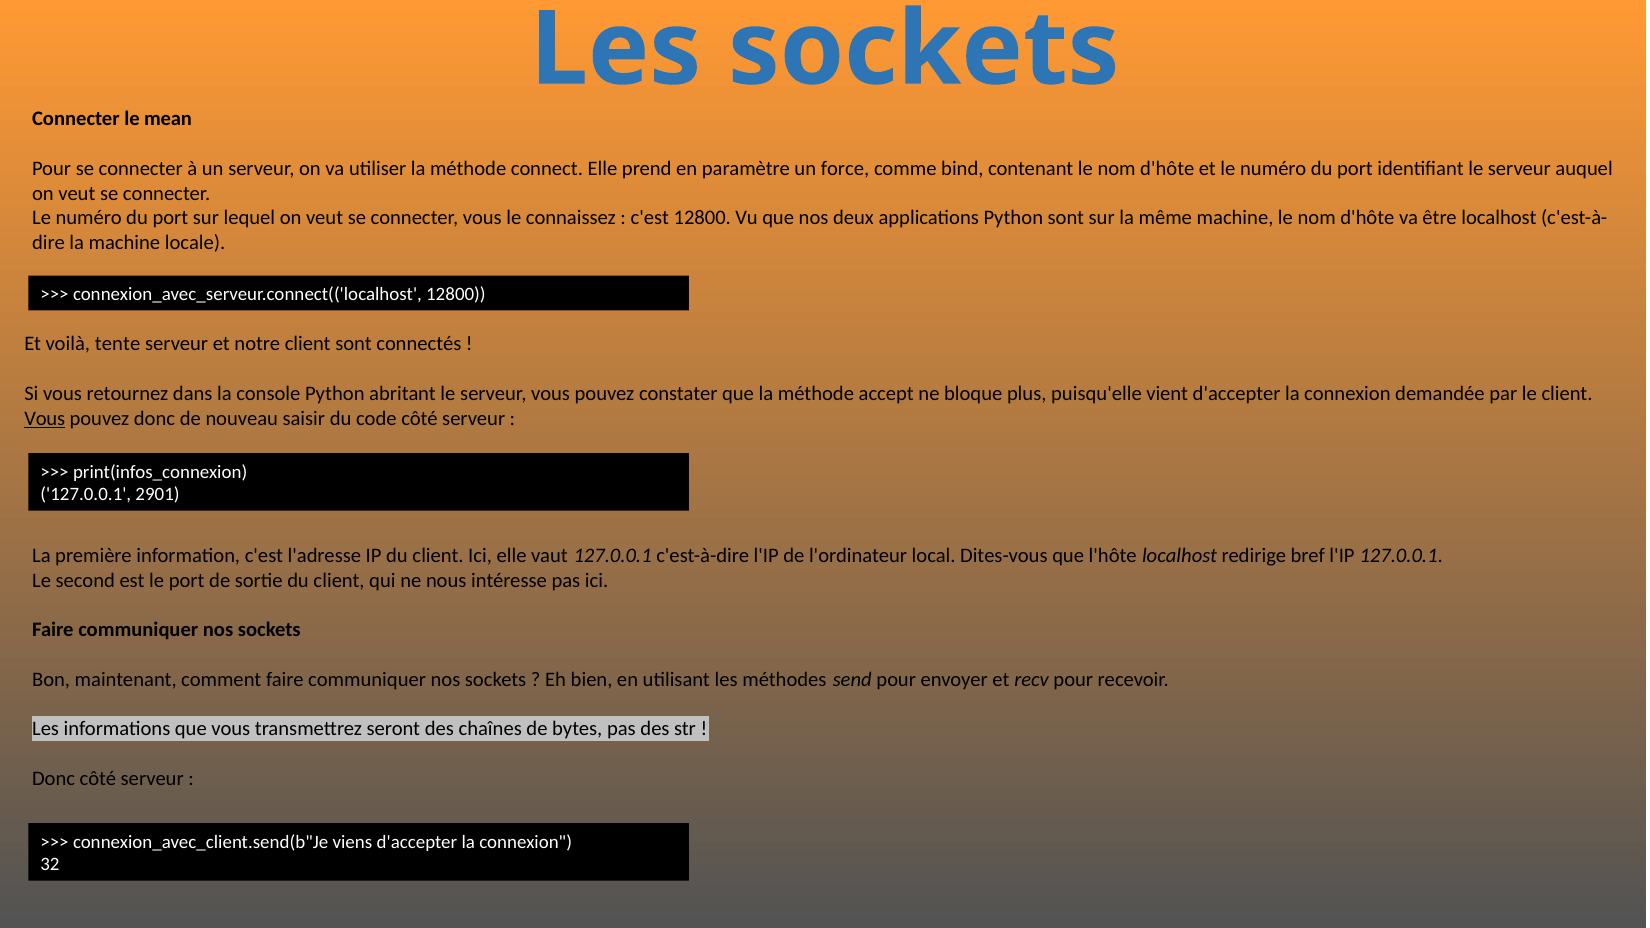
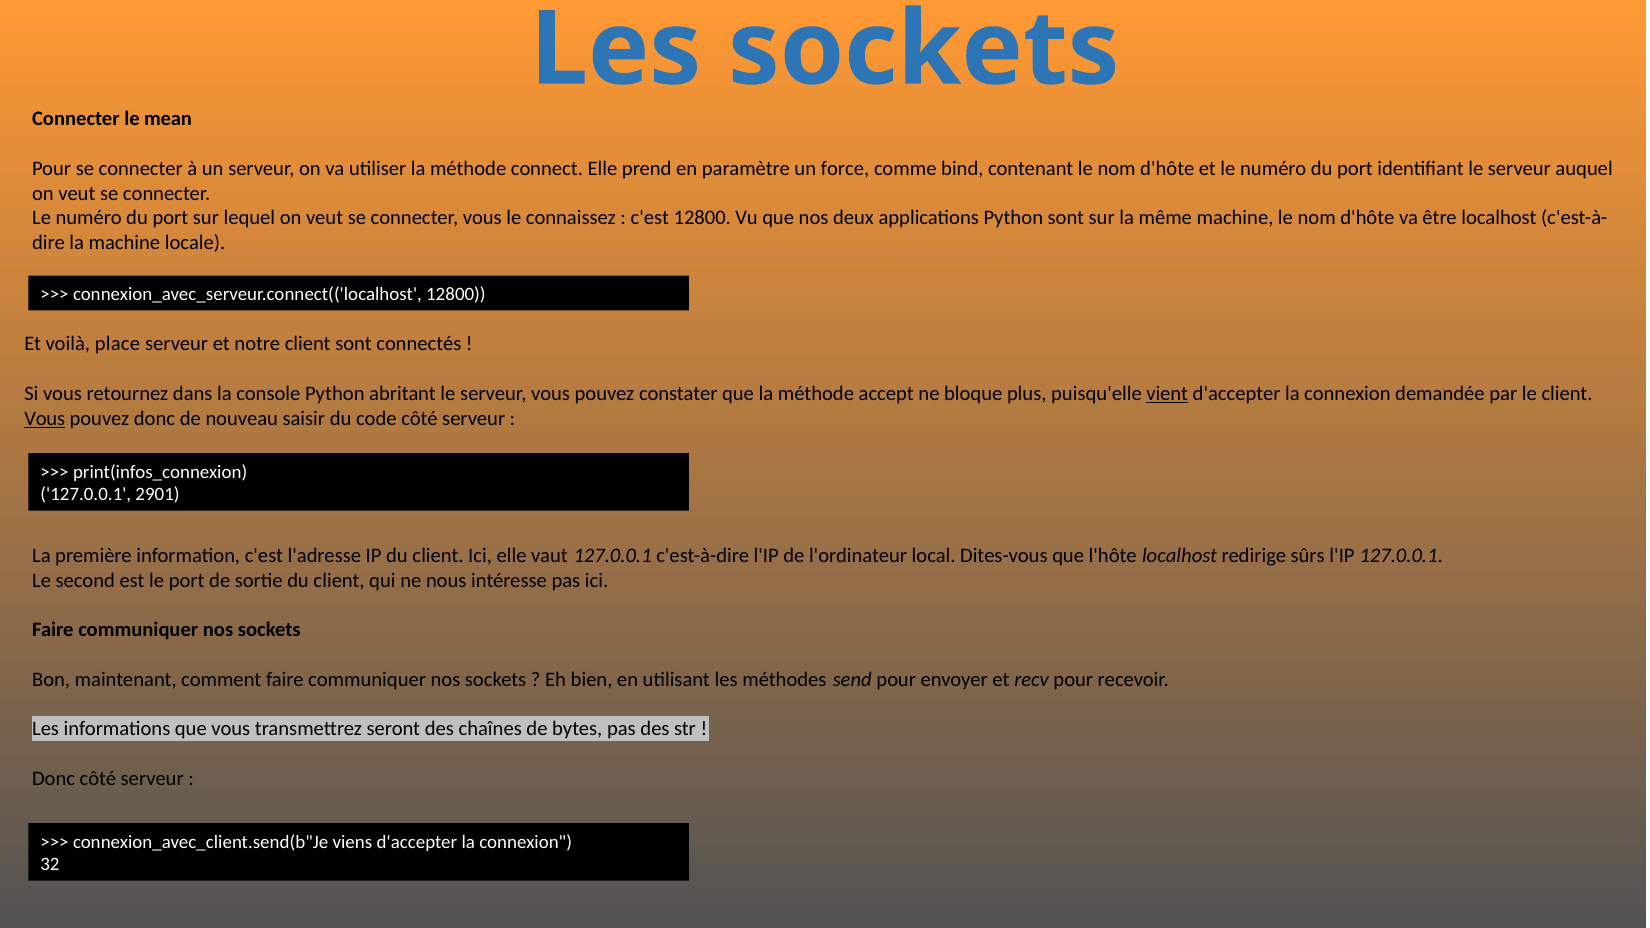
tente: tente -> place
vient underline: none -> present
bref: bref -> sûrs
